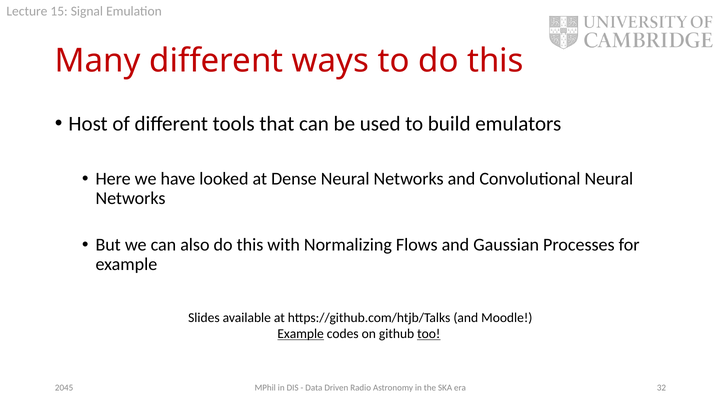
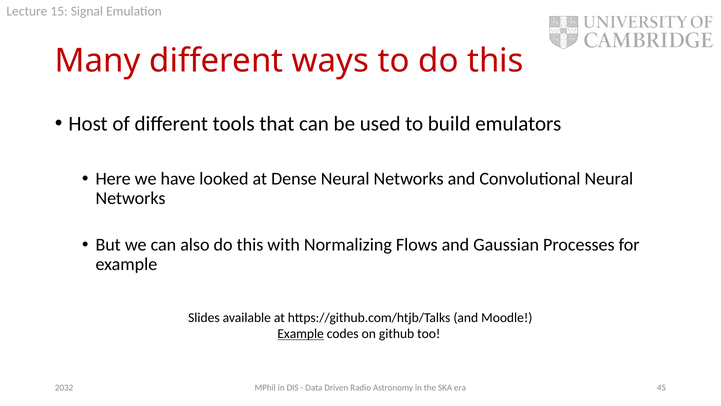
too underline: present -> none
32: 32 -> 45
2045: 2045 -> 2032
